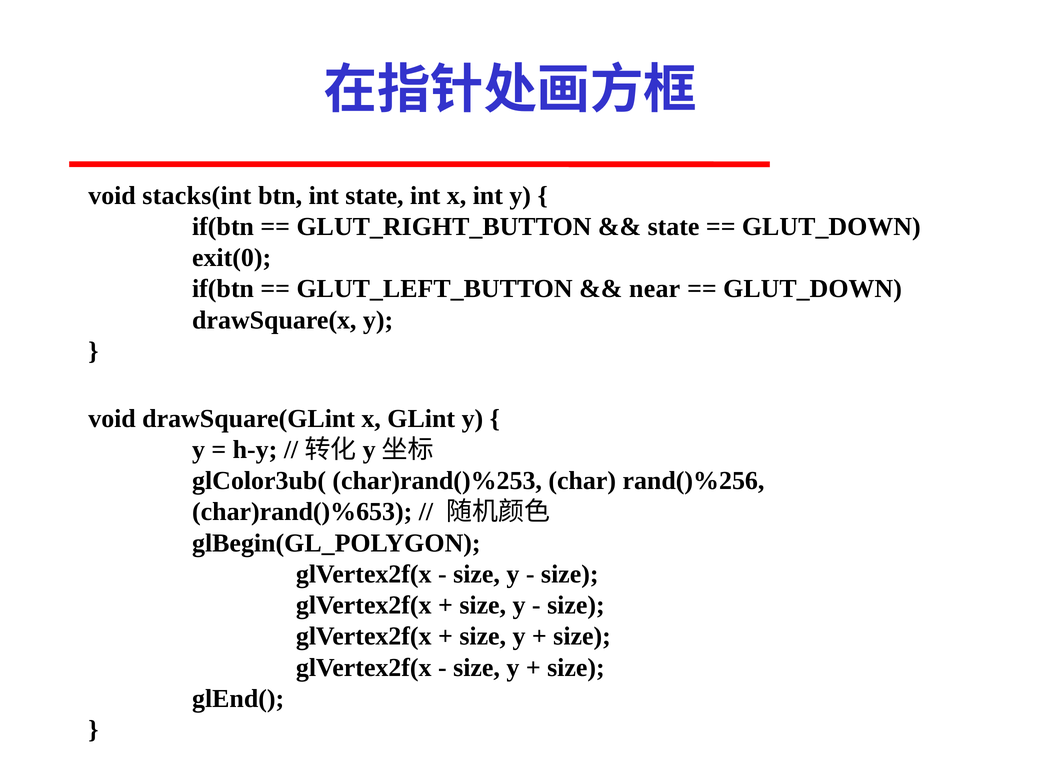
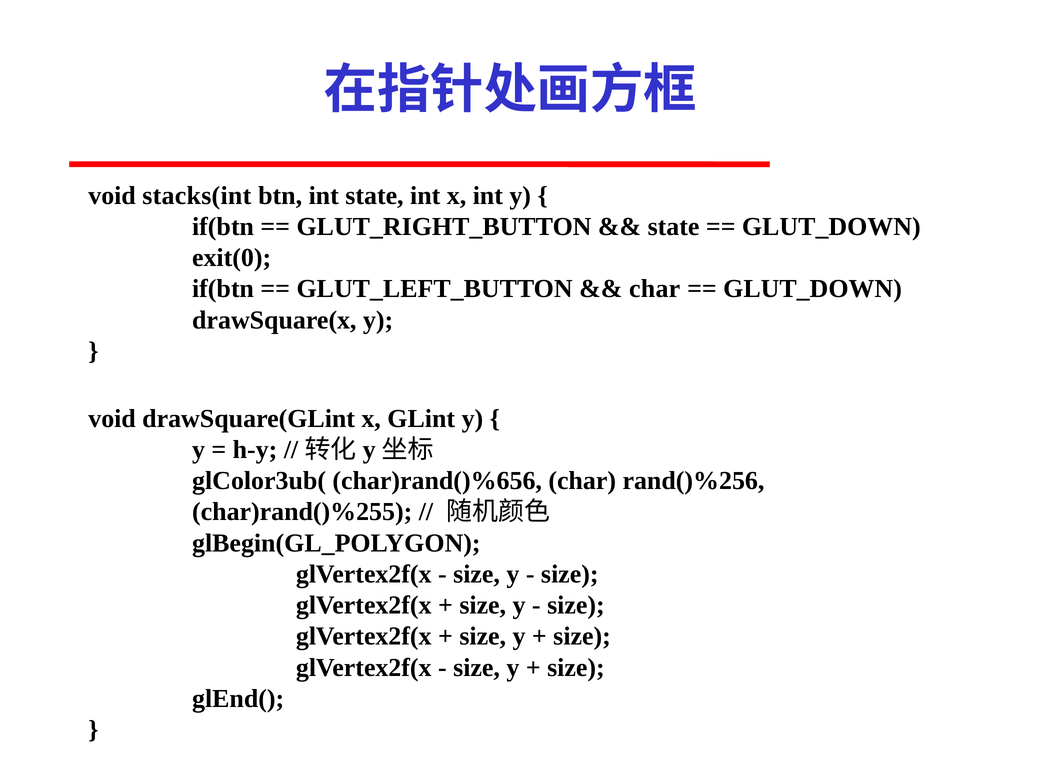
near at (655, 289): near -> char
char)rand()%253: char)rand()%253 -> char)rand()%656
char)rand()%653: char)rand()%653 -> char)rand()%255
